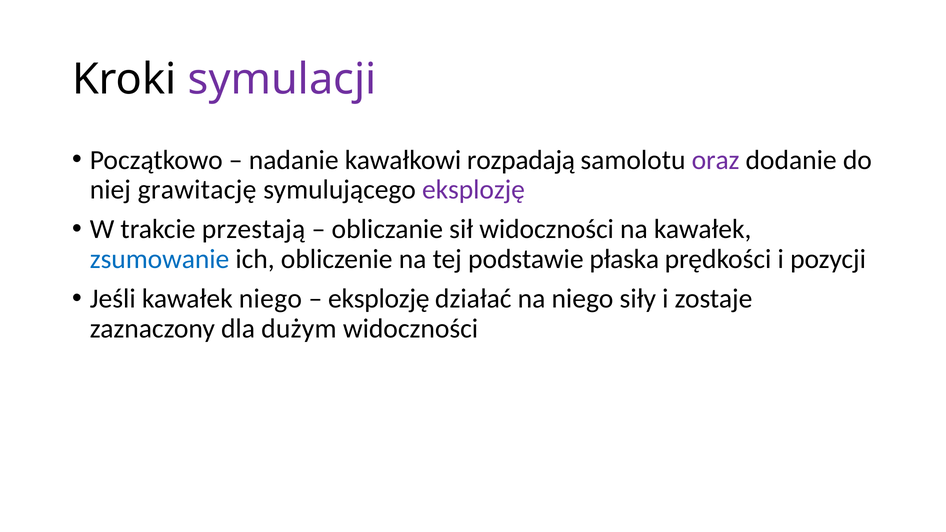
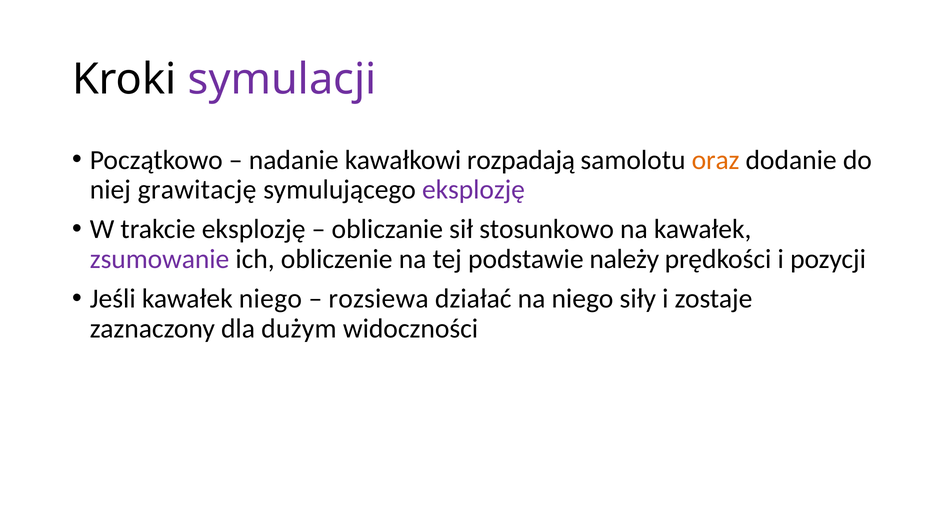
oraz colour: purple -> orange
trakcie przestają: przestają -> eksplozję
sił widoczności: widoczności -> stosunkowo
zsumowanie colour: blue -> purple
płaska: płaska -> należy
eksplozję at (379, 299): eksplozję -> rozsiewa
